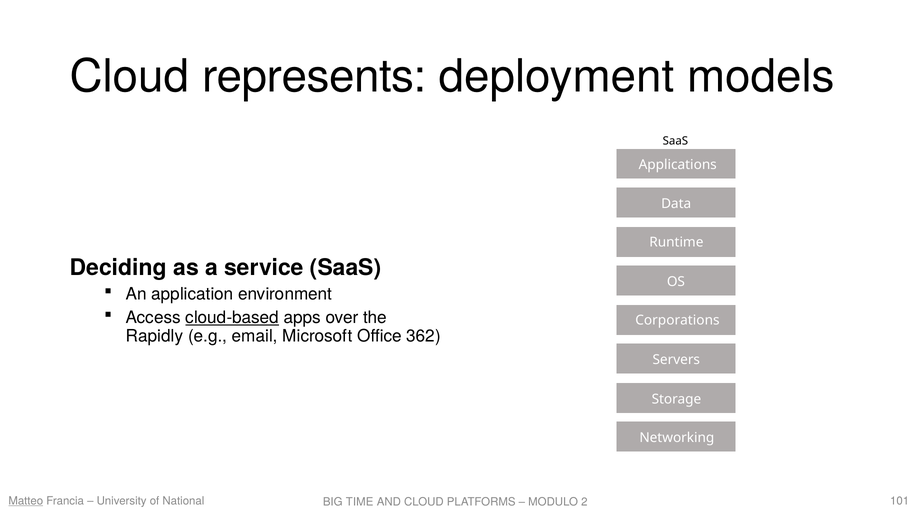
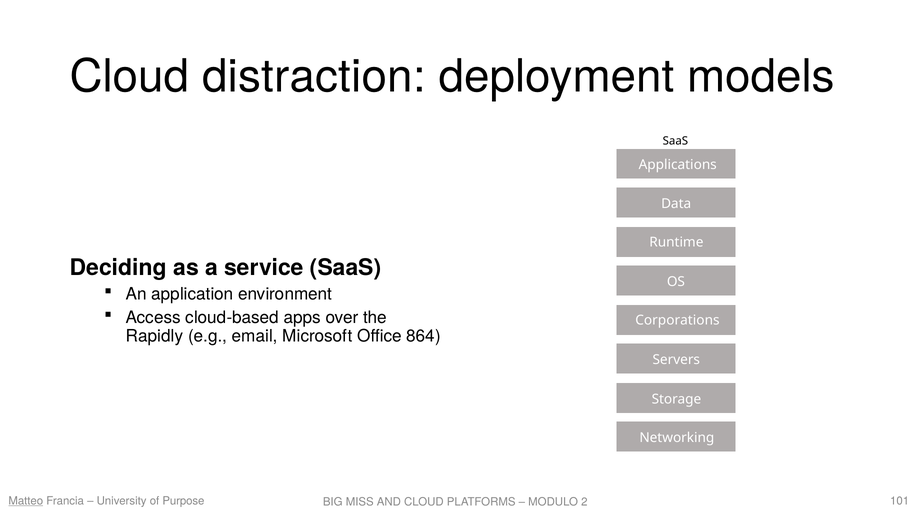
represents: represents -> distraction
cloud-based underline: present -> none
362: 362 -> 864
National: National -> Purpose
TIME: TIME -> MISS
